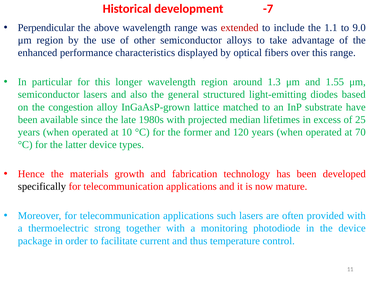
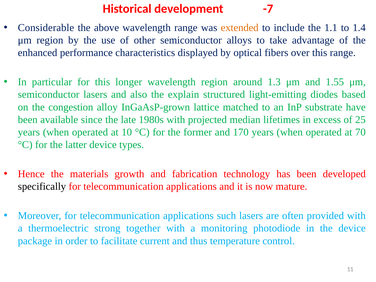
Perpendicular: Perpendicular -> Considerable
extended colour: red -> orange
9.0: 9.0 -> 1.4
general: general -> explain
120: 120 -> 170
